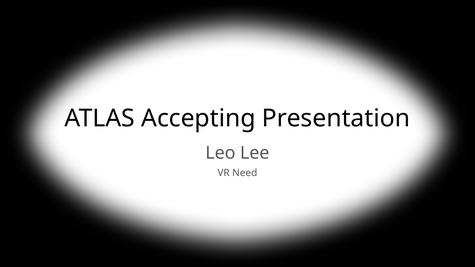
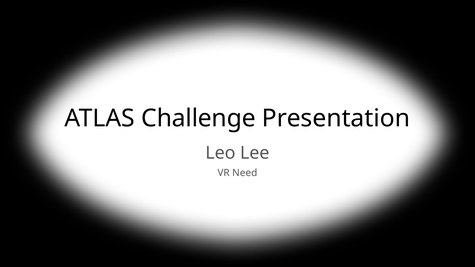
Accepting: Accepting -> Challenge
